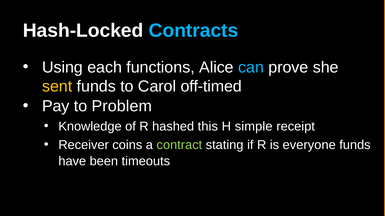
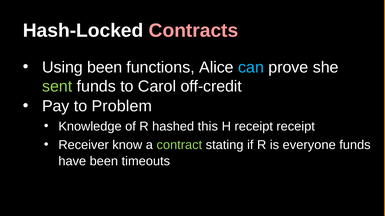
Contracts colour: light blue -> pink
Using each: each -> been
sent colour: yellow -> light green
off-timed: off-timed -> off-credit
H simple: simple -> receipt
coins: coins -> know
